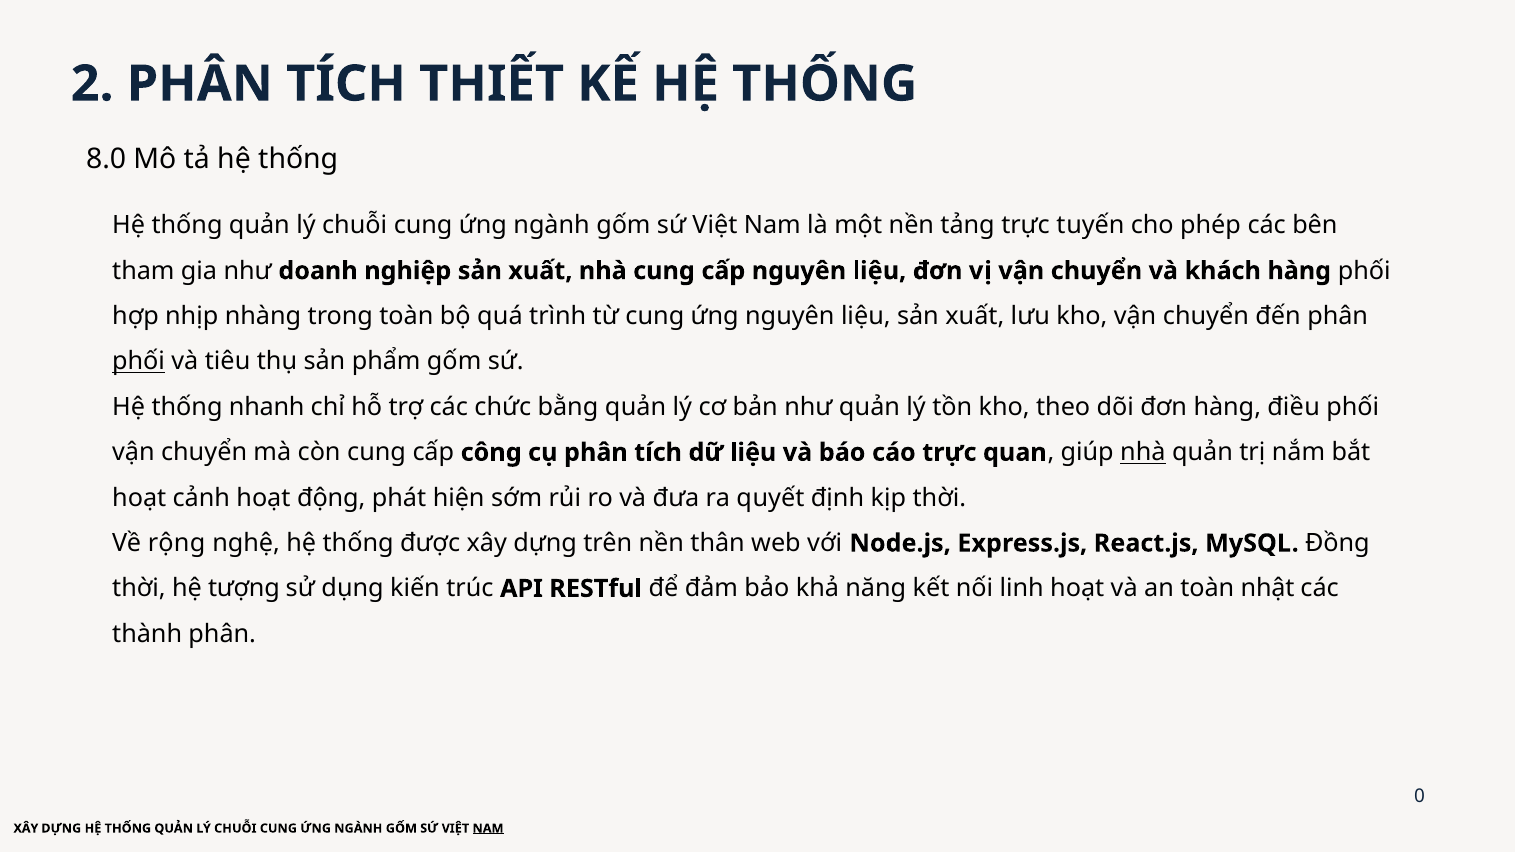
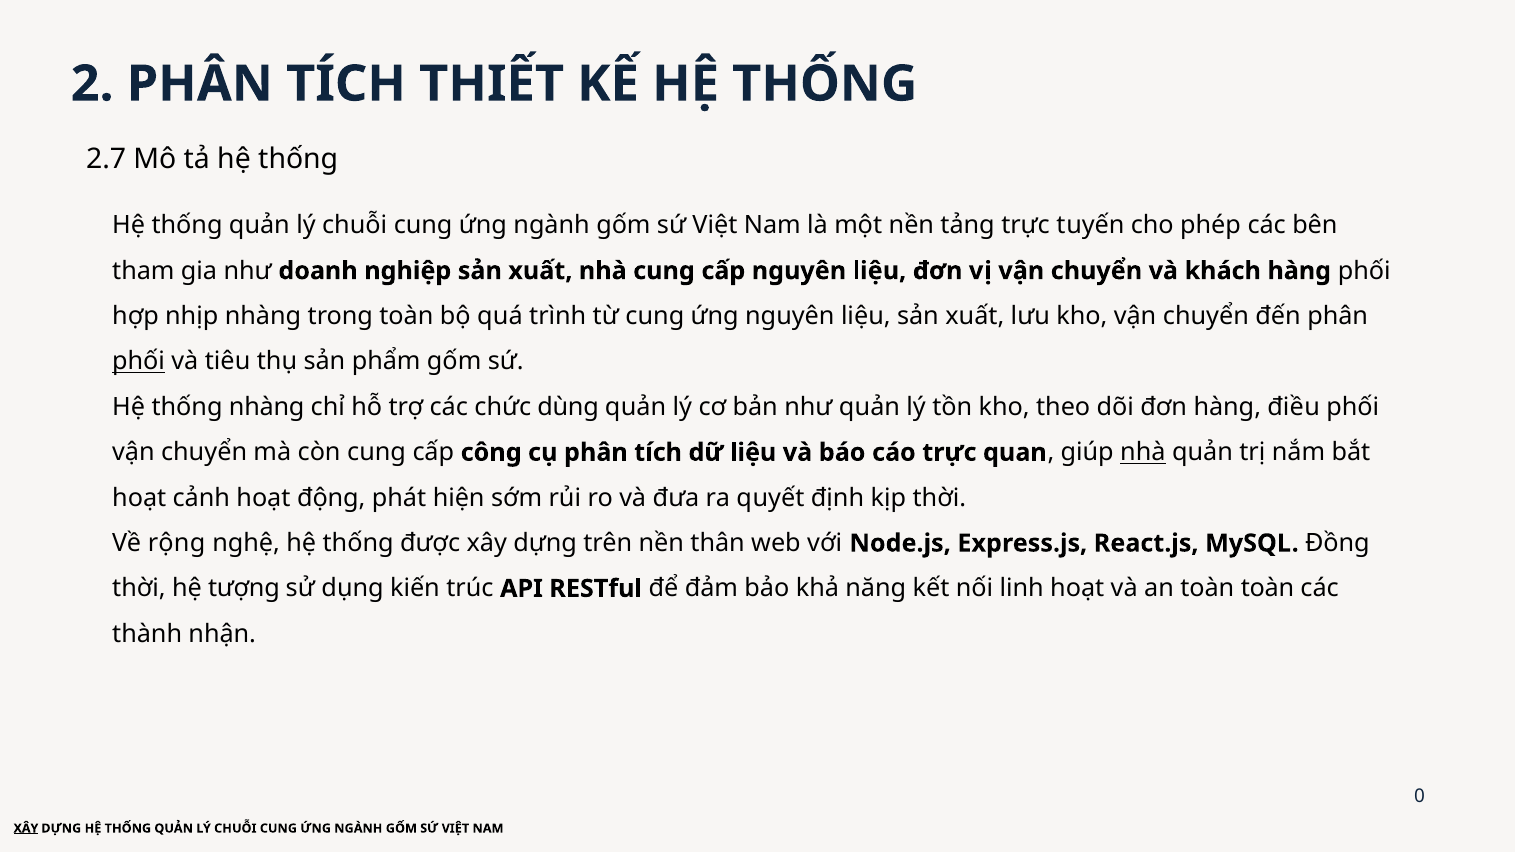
8.0: 8.0 -> 2.7
thống nhanh: nhanh -> nhàng
bằng: bằng -> dùng
toàn nhật: nhật -> toàn
thành phân: phân -> nhận
XÂY at (26, 829) underline: none -> present
NAM at (488, 829) underline: present -> none
